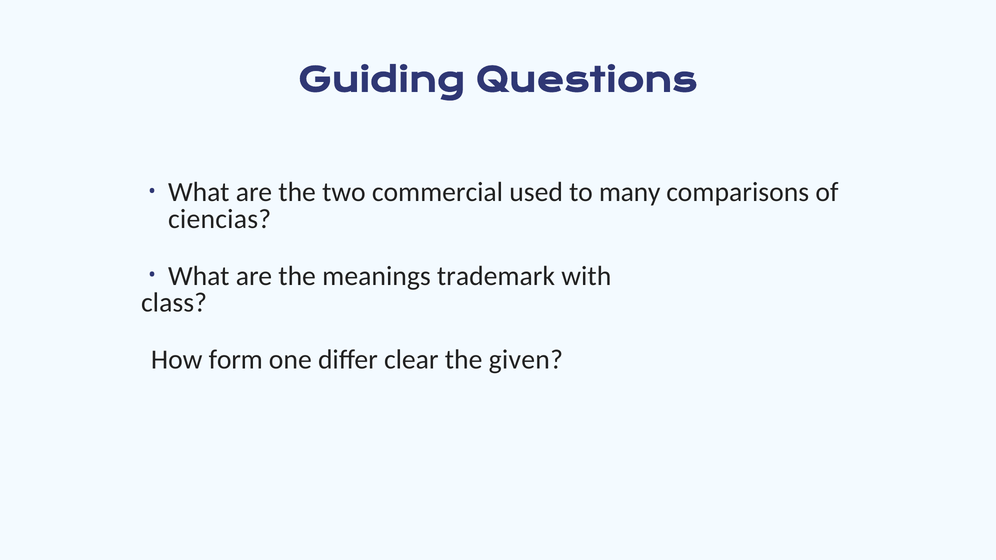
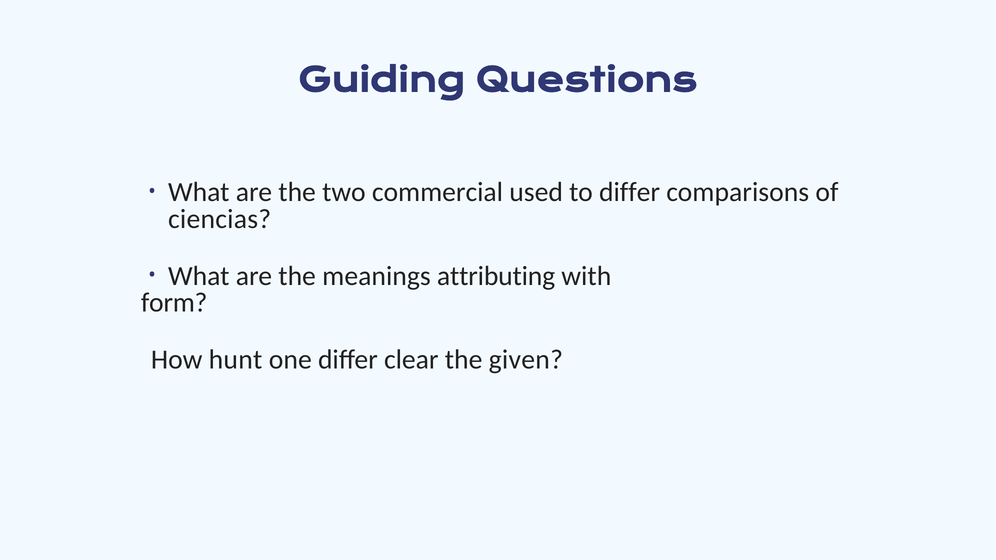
to many: many -> differ
trademark: trademark -> attributing
class: class -> form
form: form -> hunt
